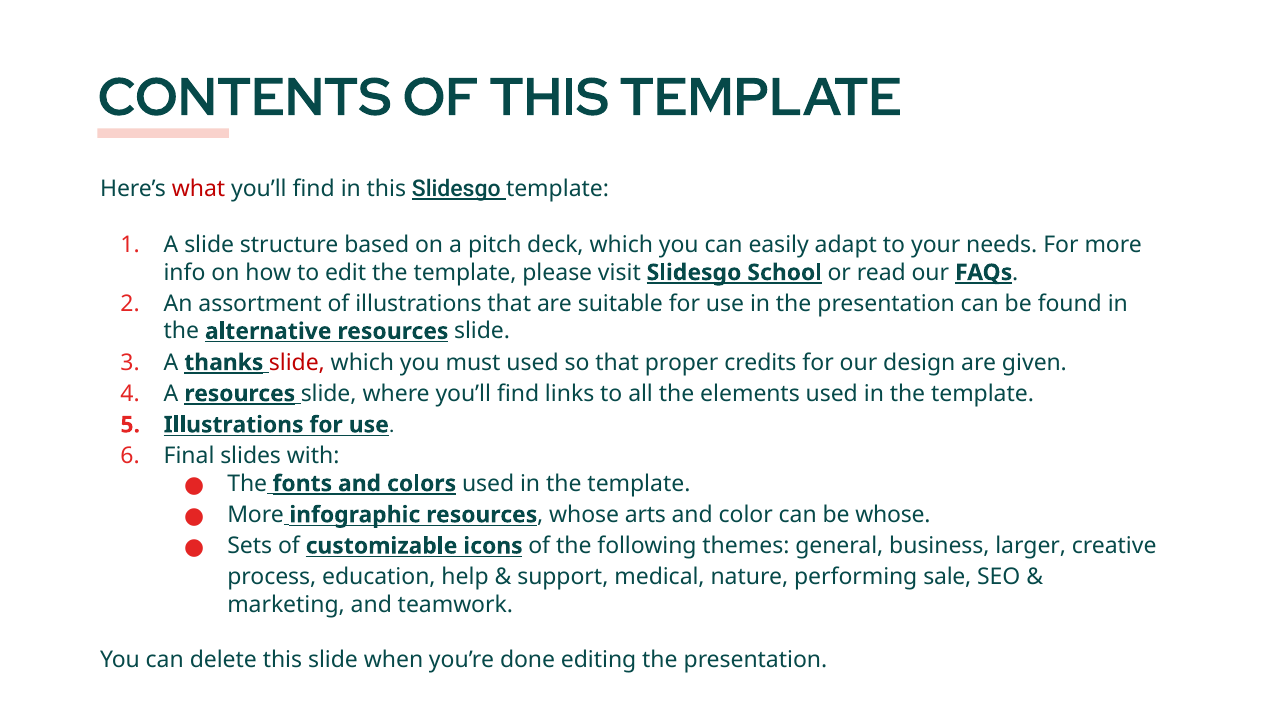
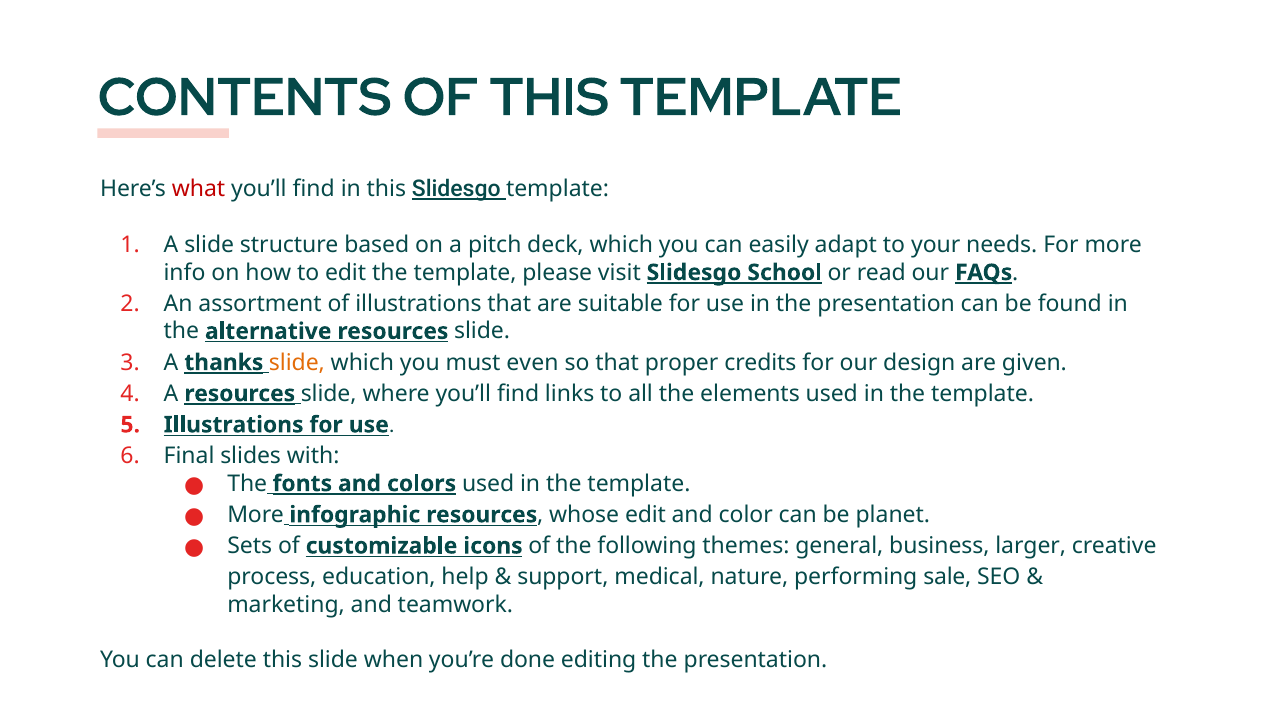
slide at (297, 363) colour: red -> orange
must used: used -> even
whose arts: arts -> edit
be whose: whose -> planet
